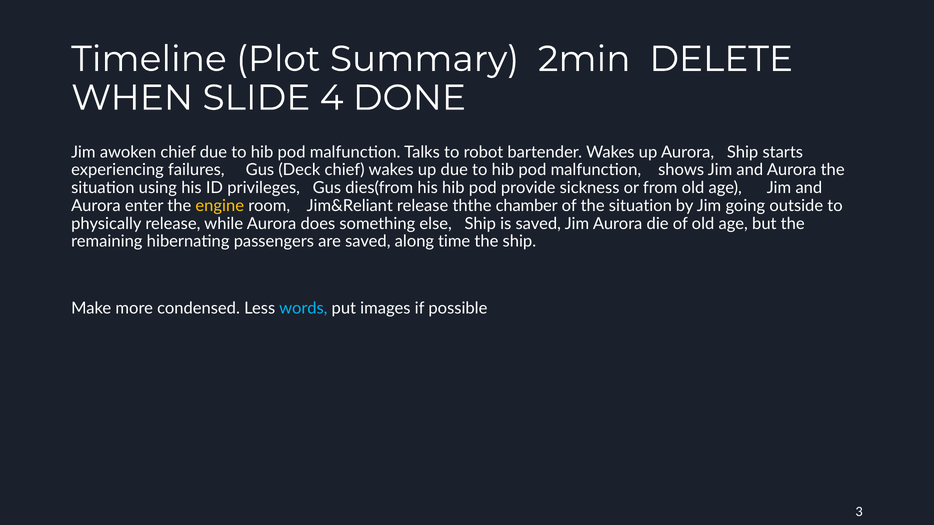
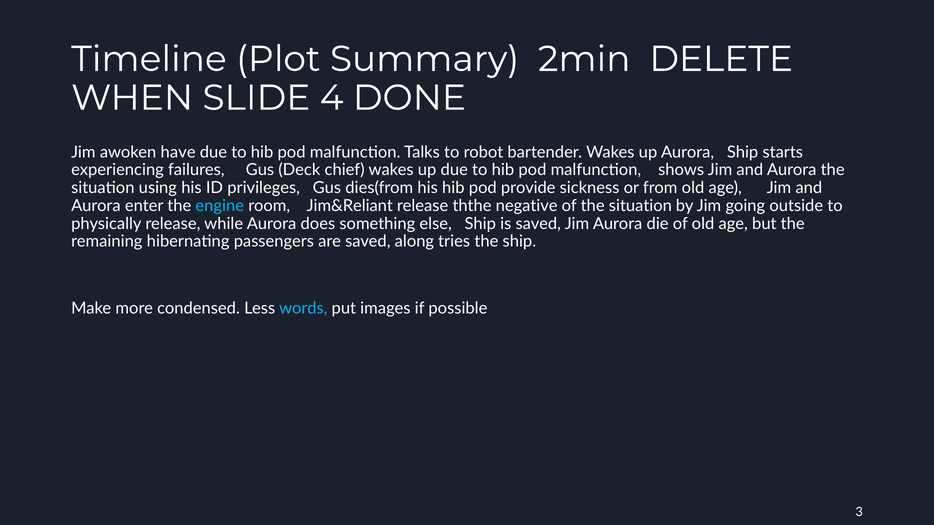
awoken chief: chief -> have
engine colour: yellow -> light blue
chamber: chamber -> negative
time: time -> tries
